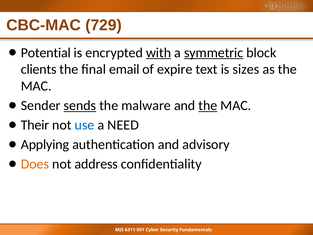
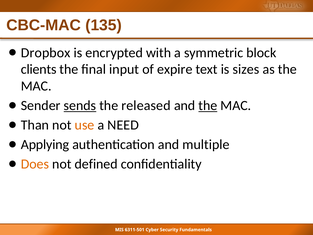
729: 729 -> 135
Potential: Potential -> Dropbox
with underline: present -> none
symmetric underline: present -> none
email: email -> input
malware: malware -> released
Their: Their -> Than
use colour: blue -> orange
advisory: advisory -> multiple
address: address -> defined
